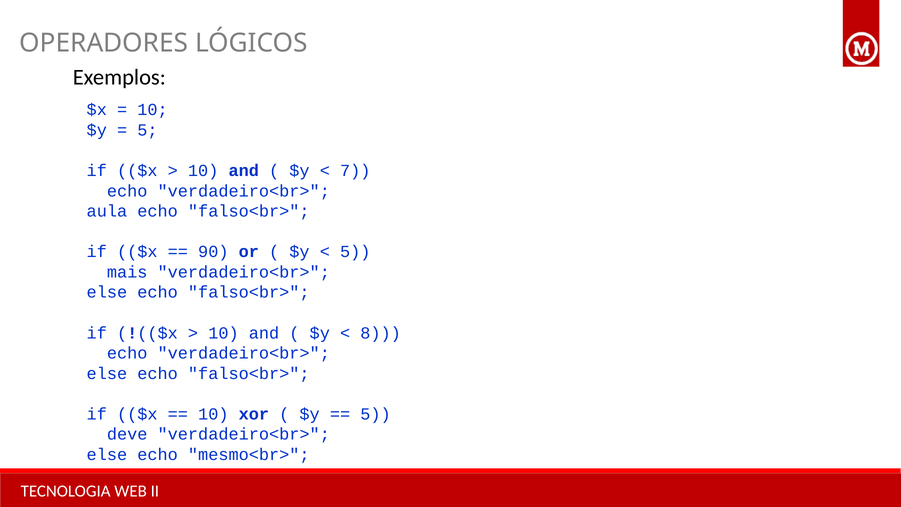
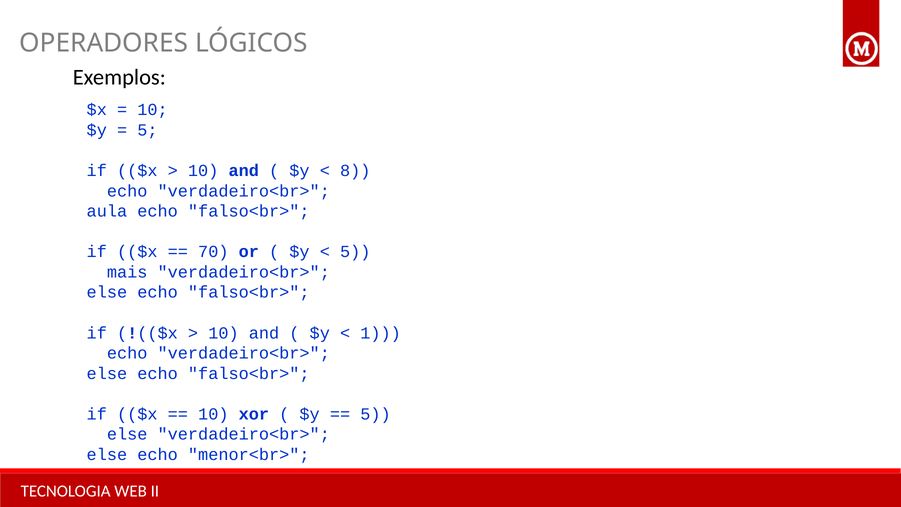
7: 7 -> 8
90: 90 -> 70
8: 8 -> 1
deve at (127, 434): deve -> else
mesmo<br>: mesmo<br> -> menor<br>
